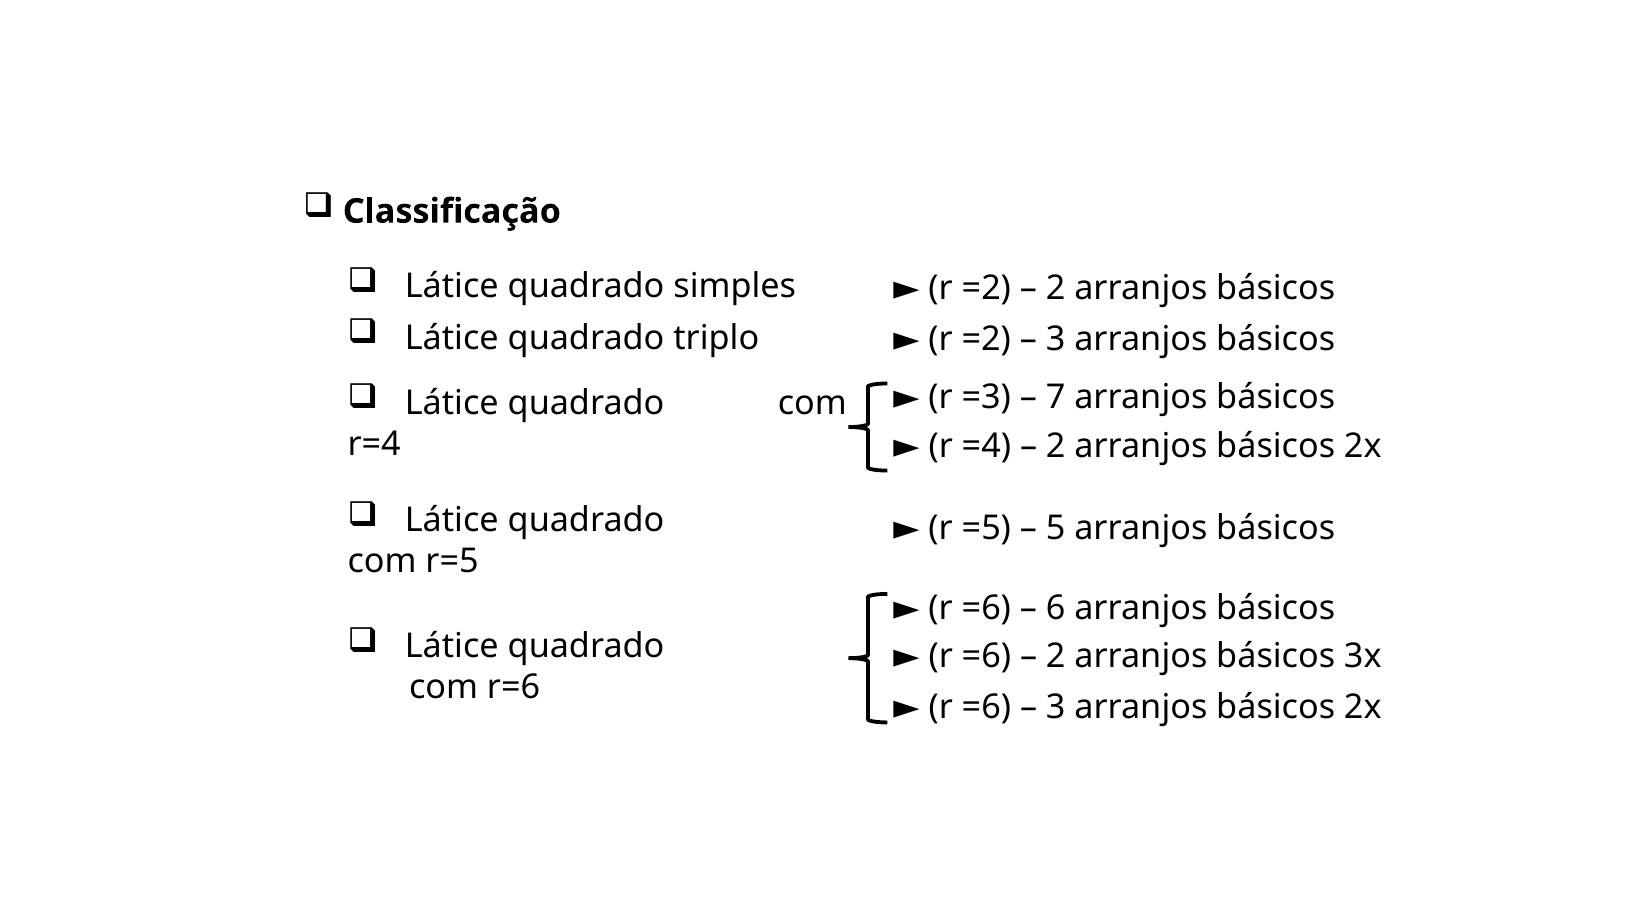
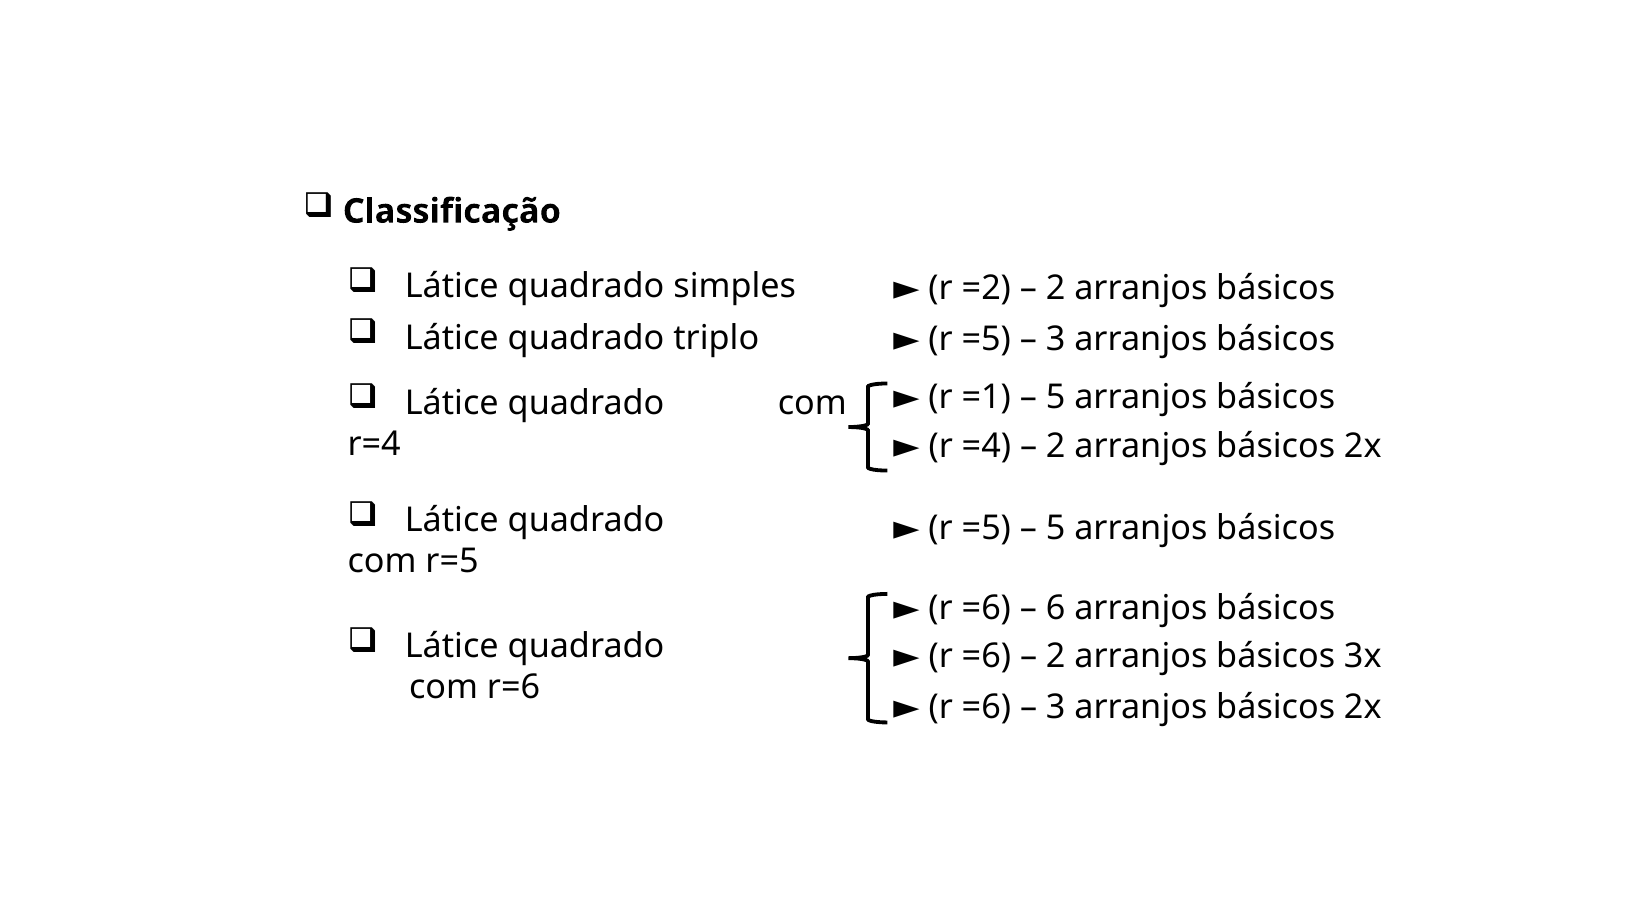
=2 at (986, 339): =2 -> =5
=3: =3 -> =1
7 at (1056, 398): 7 -> 5
